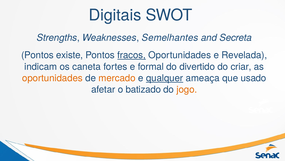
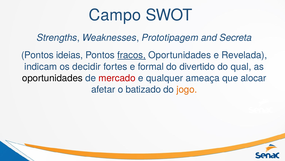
Digitais: Digitais -> Campo
Semelhantes: Semelhantes -> Prototipagem
existe: existe -> ideias
caneta: caneta -> decidir
criar: criar -> qual
oportunidades at (52, 78) colour: orange -> black
mercado colour: orange -> red
qualquer underline: present -> none
usado: usado -> alocar
